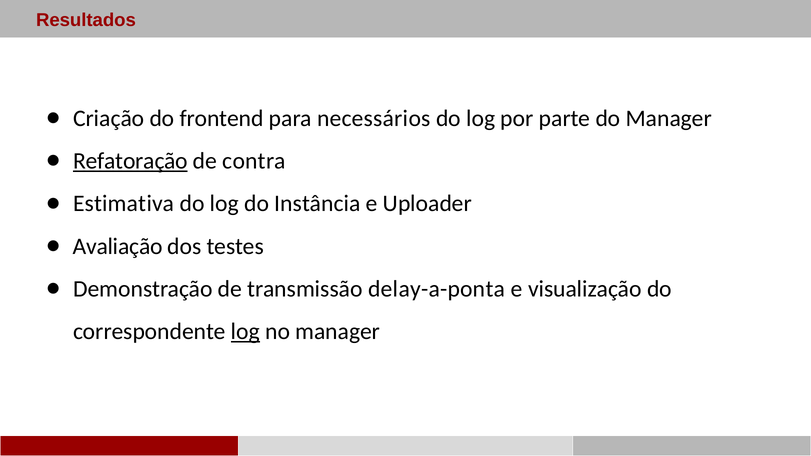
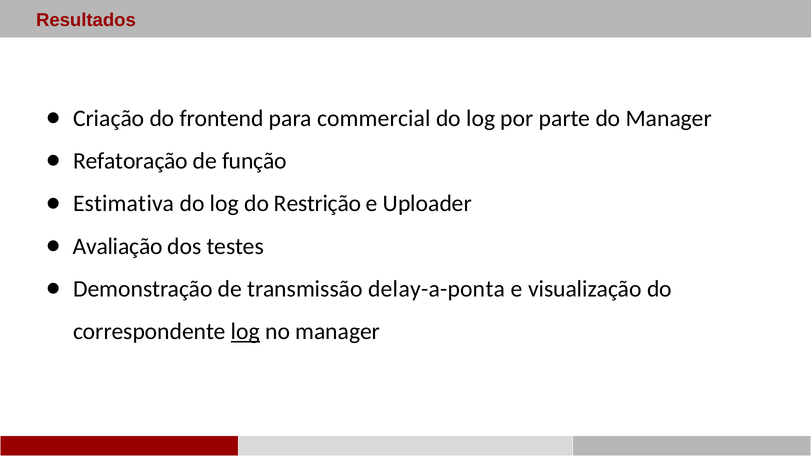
necessários: necessários -> commercial
Refatoração underline: present -> none
contra: contra -> função
Instância: Instância -> Restrição
